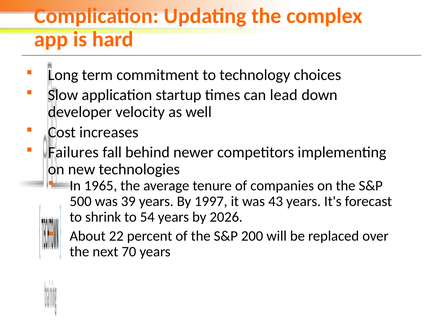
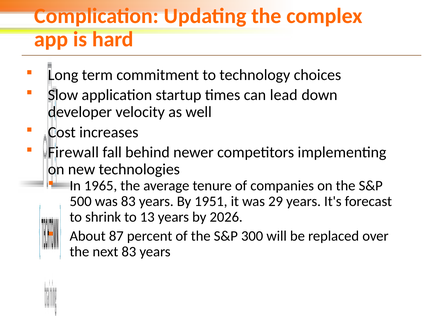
Failures: Failures -> Firewall
was 39: 39 -> 83
1997: 1997 -> 1951
43: 43 -> 29
54: 54 -> 13
22: 22 -> 87
200: 200 -> 300
next 70: 70 -> 83
